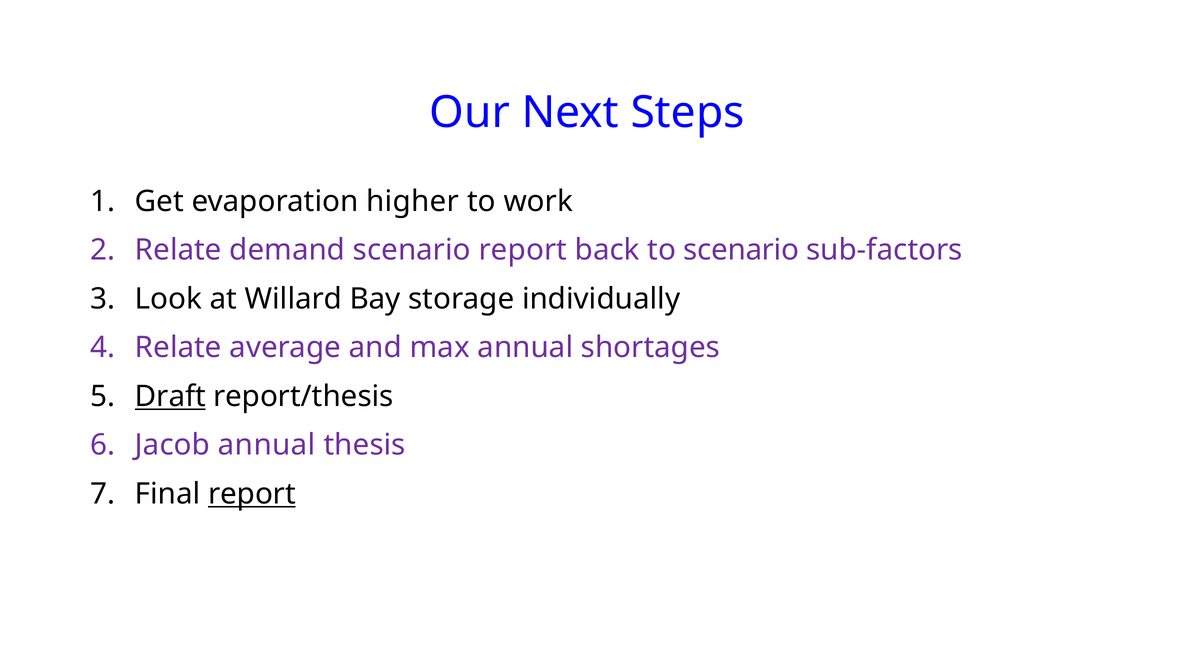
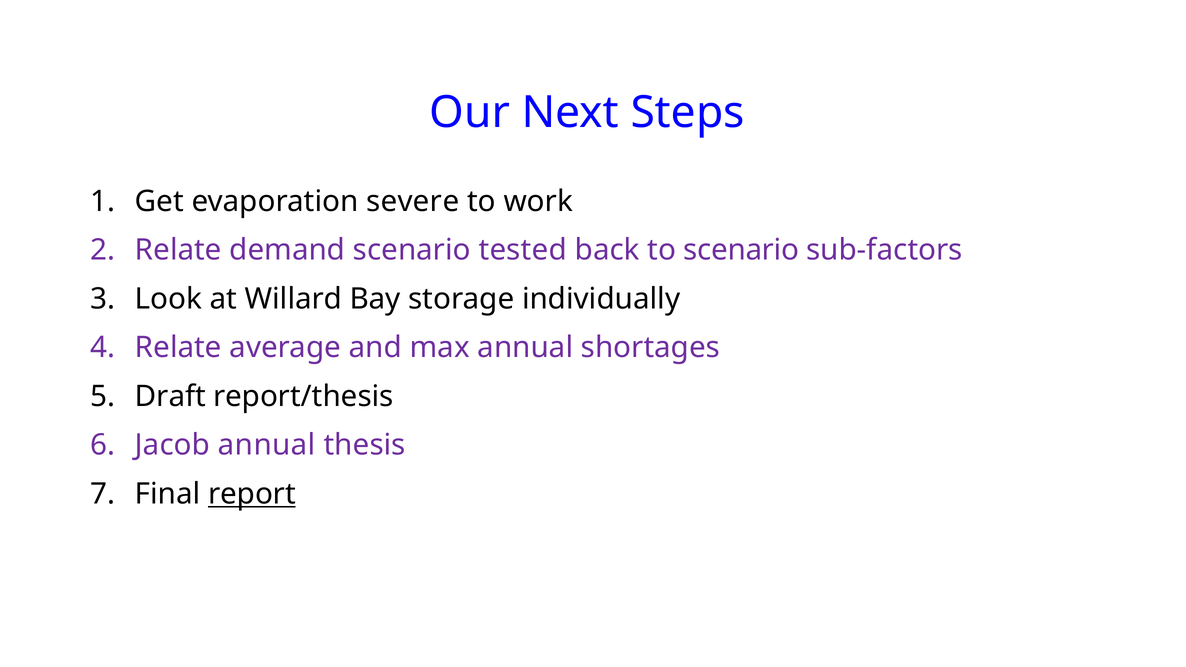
higher: higher -> severe
scenario report: report -> tested
Draft underline: present -> none
